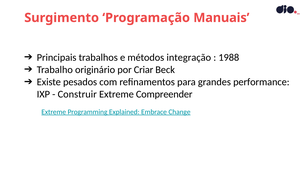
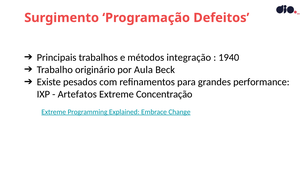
Manuais: Manuais -> Defeitos
1988: 1988 -> 1940
Criar: Criar -> Aula
Construir: Construir -> Artefatos
Compreender: Compreender -> Concentração
